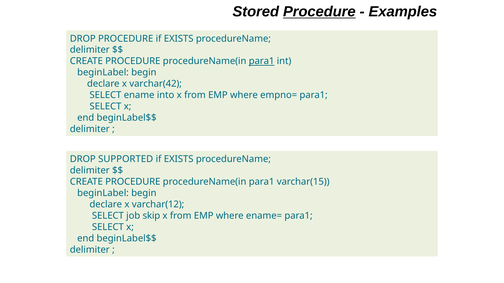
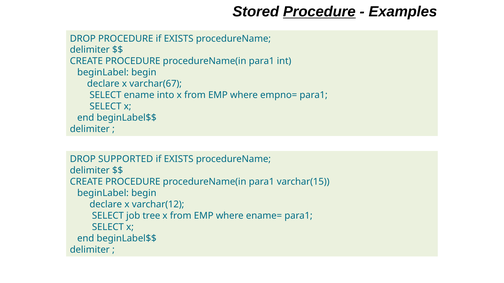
para1 at (262, 61) underline: present -> none
varchar(42: varchar(42 -> varchar(67
skip: skip -> tree
